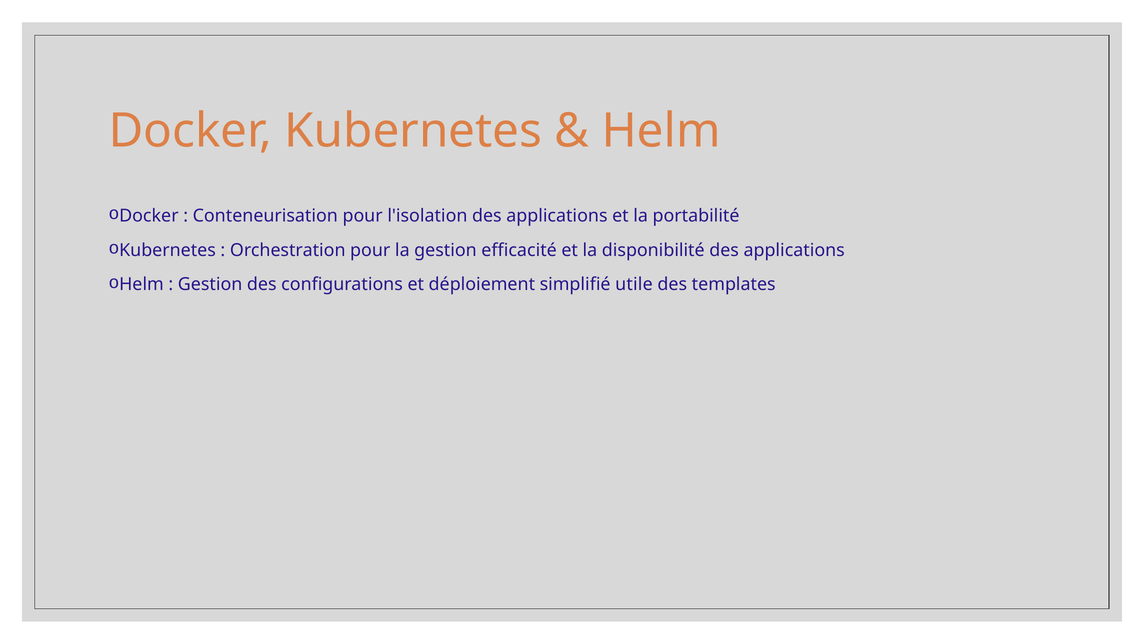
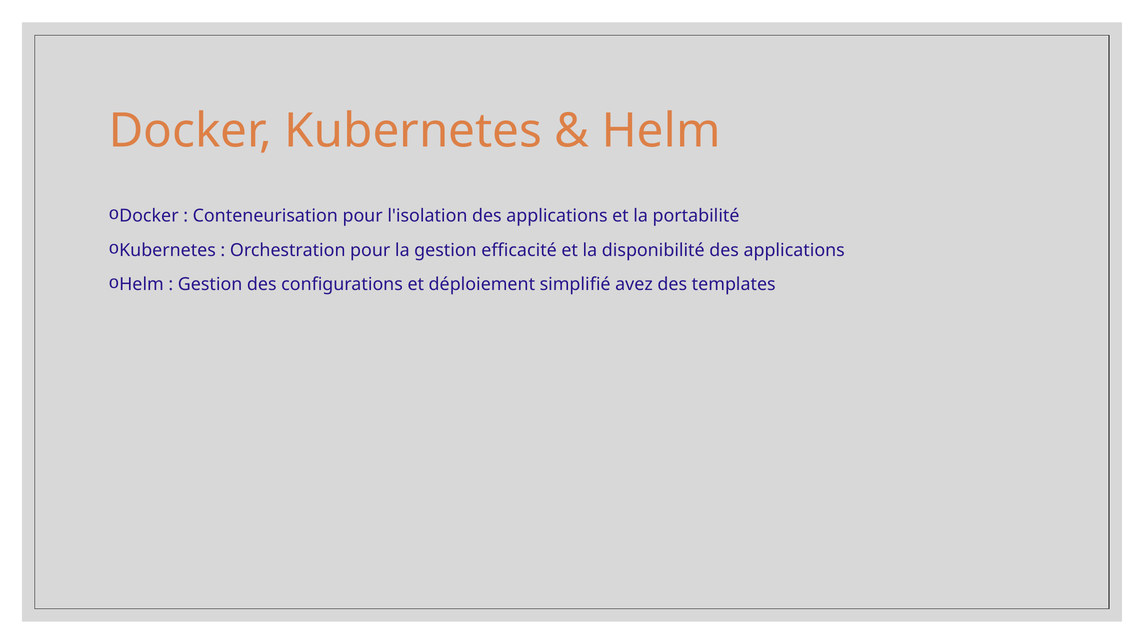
utile: utile -> avez
